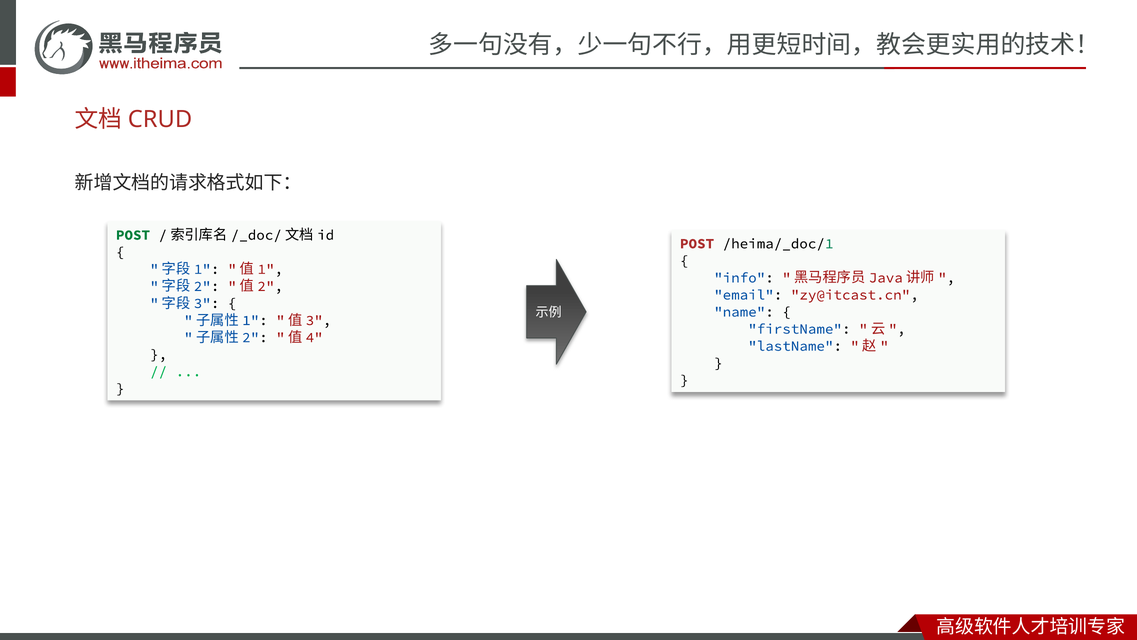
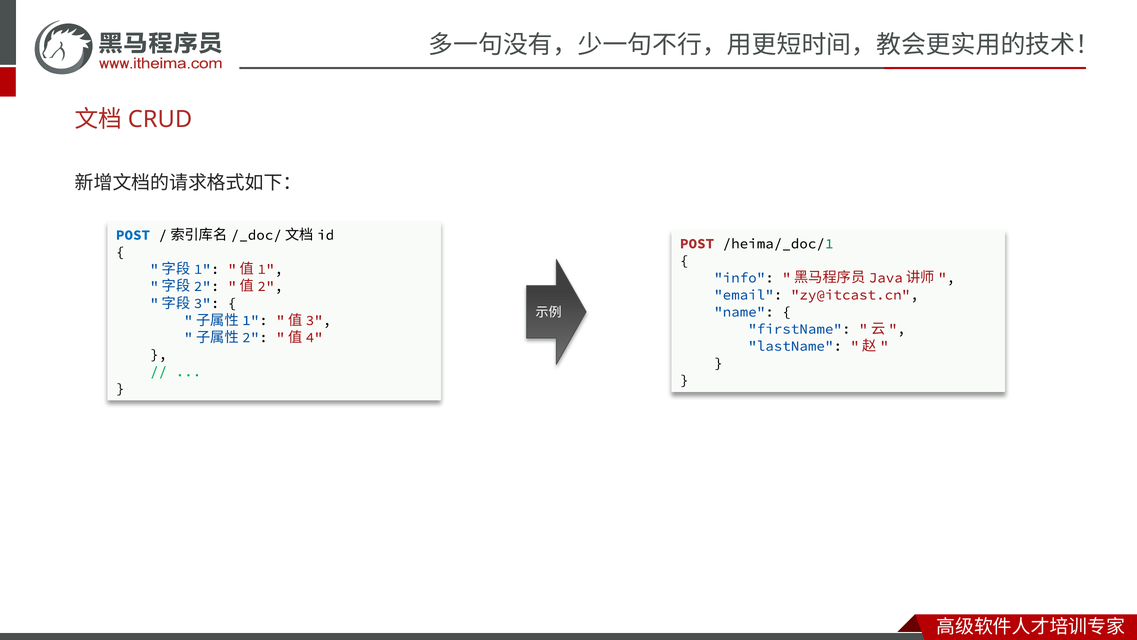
POST at (133, 235) colour: green -> blue
